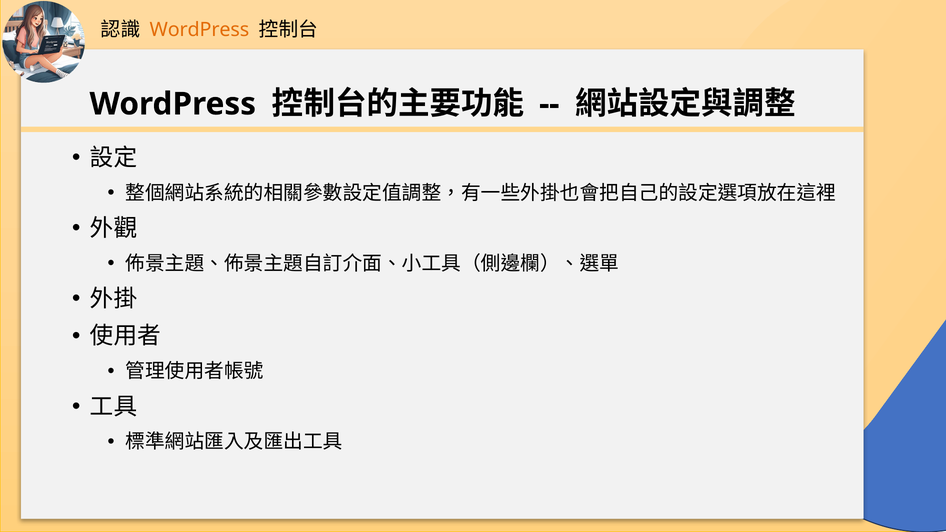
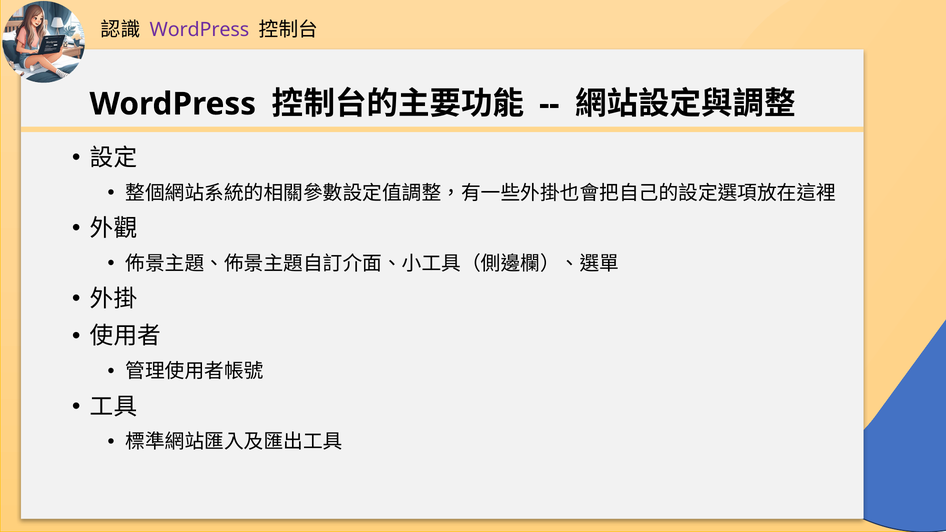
WordPress at (199, 30) colour: orange -> purple
